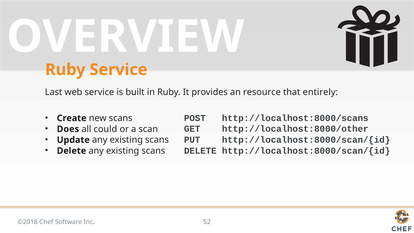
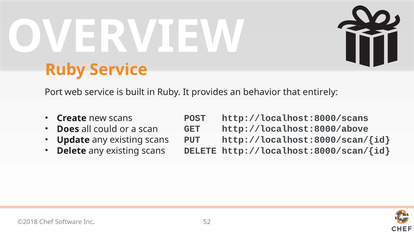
Last: Last -> Port
resource: resource -> behavior
http://localhost:8000/other: http://localhost:8000/other -> http://localhost:8000/above
